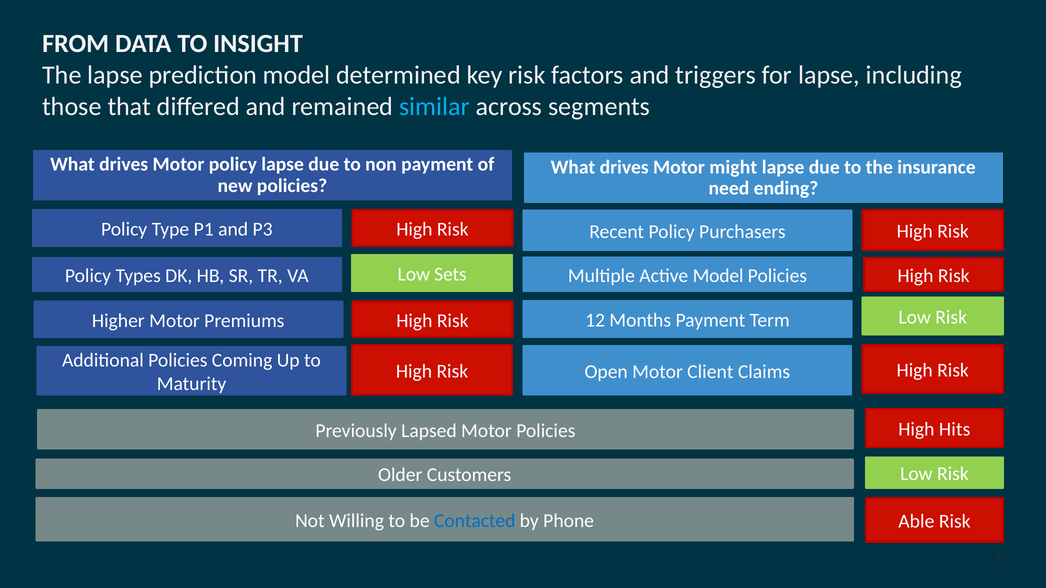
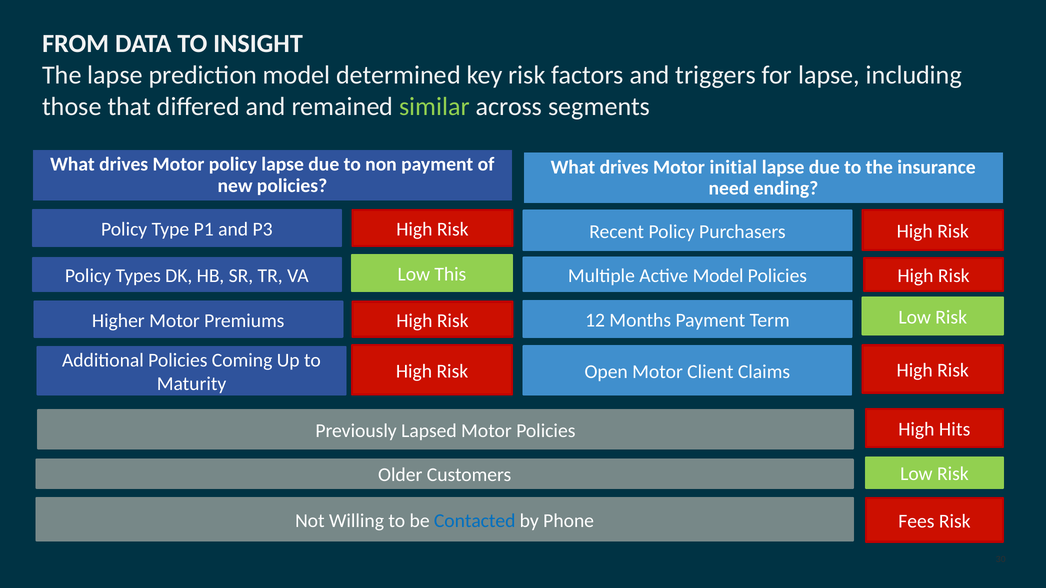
similar colour: light blue -> light green
might: might -> initial
Sets: Sets -> This
Able: Able -> Fees
